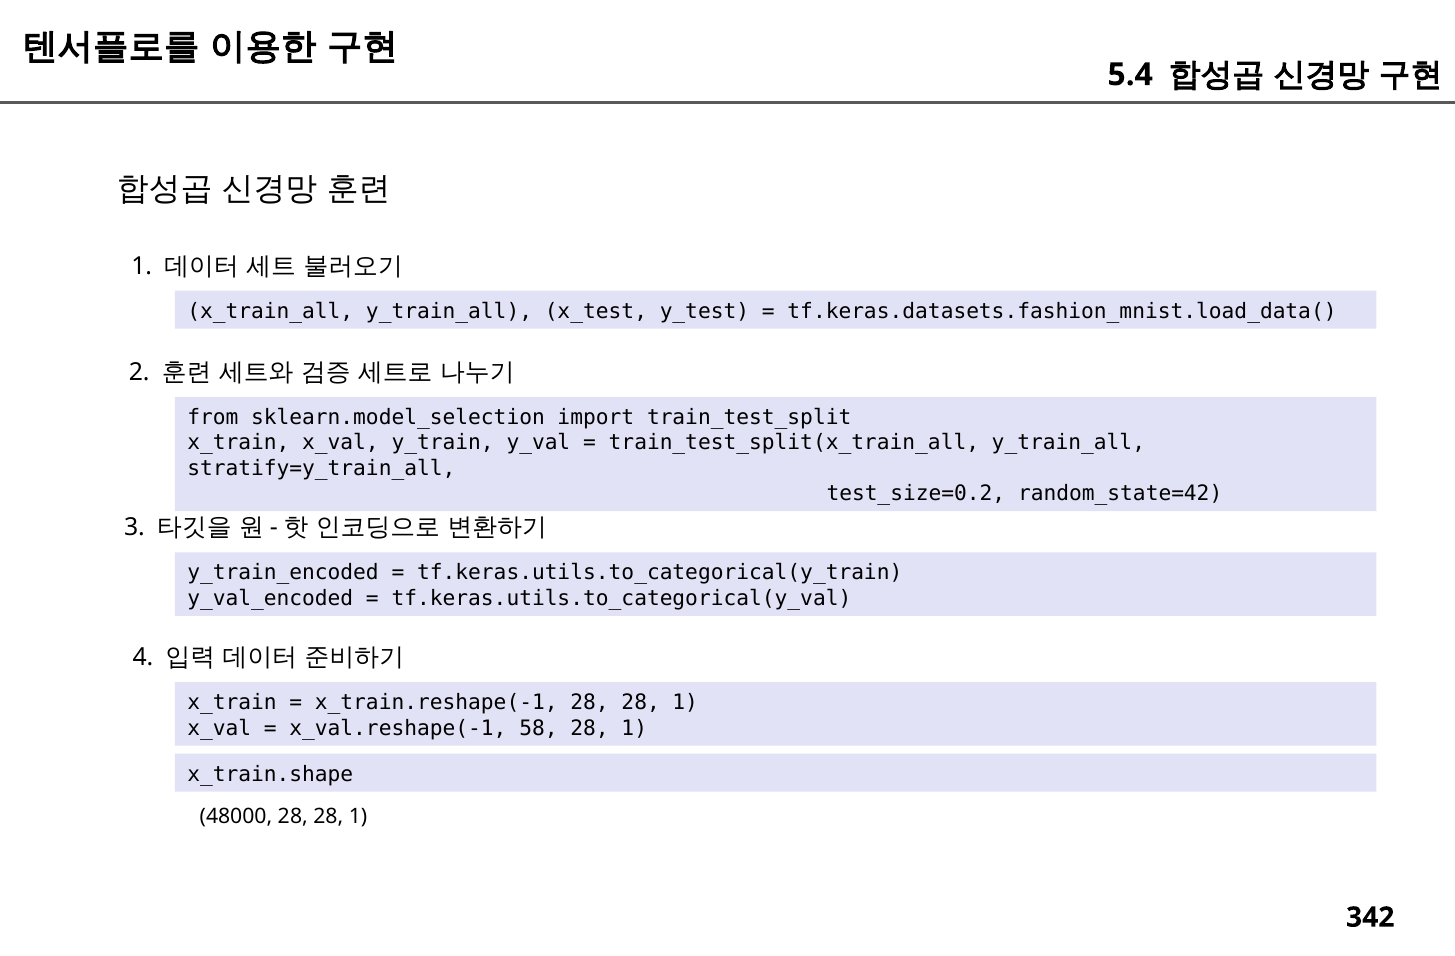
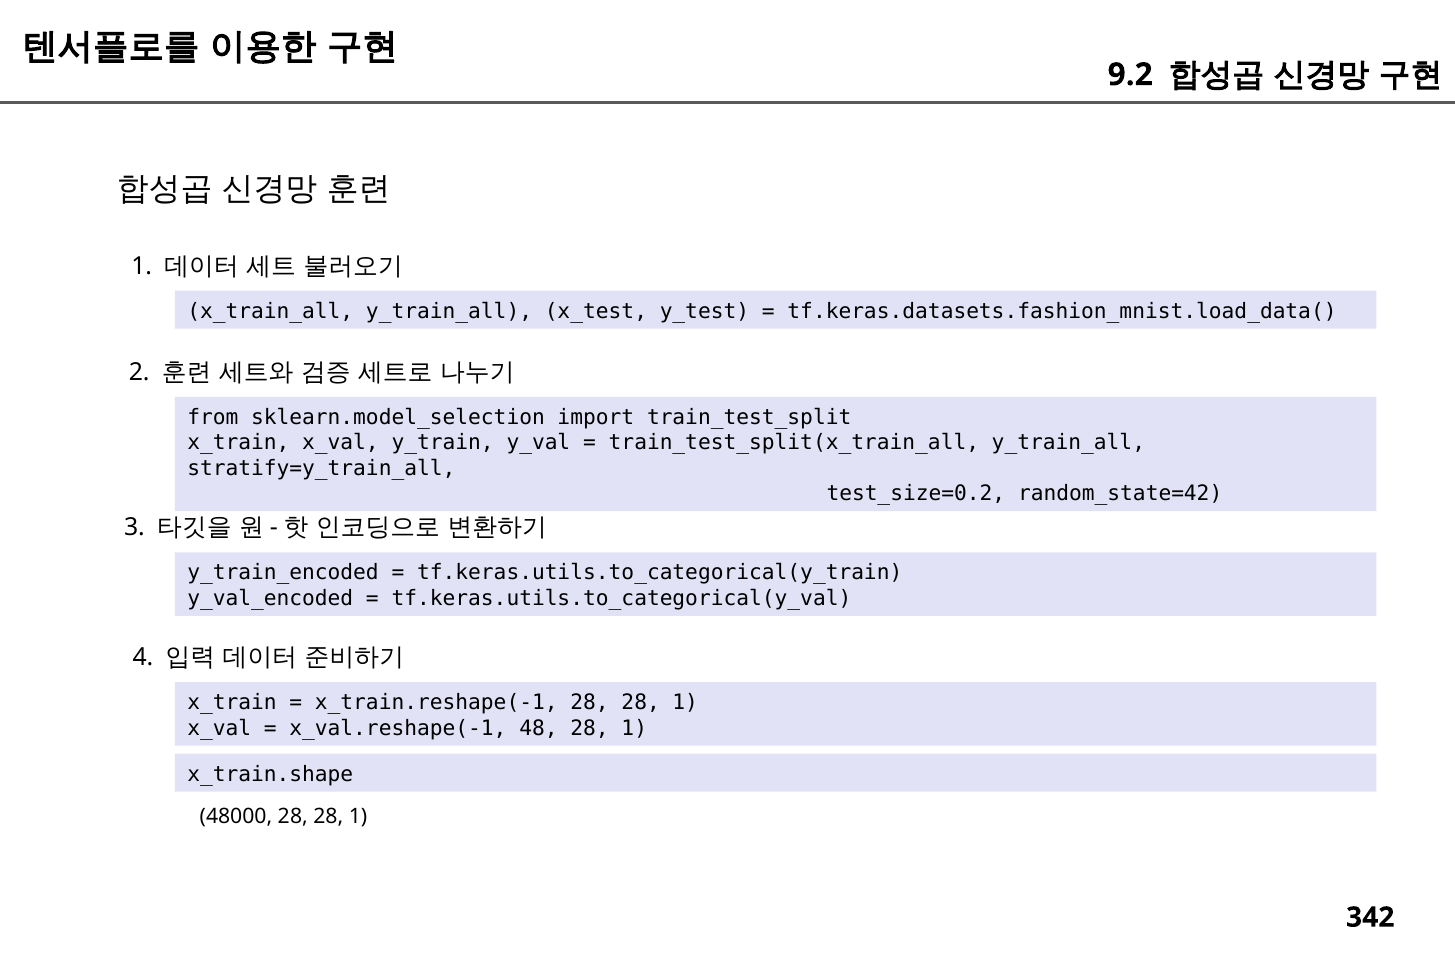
5.4: 5.4 -> 9.2
58: 58 -> 48
